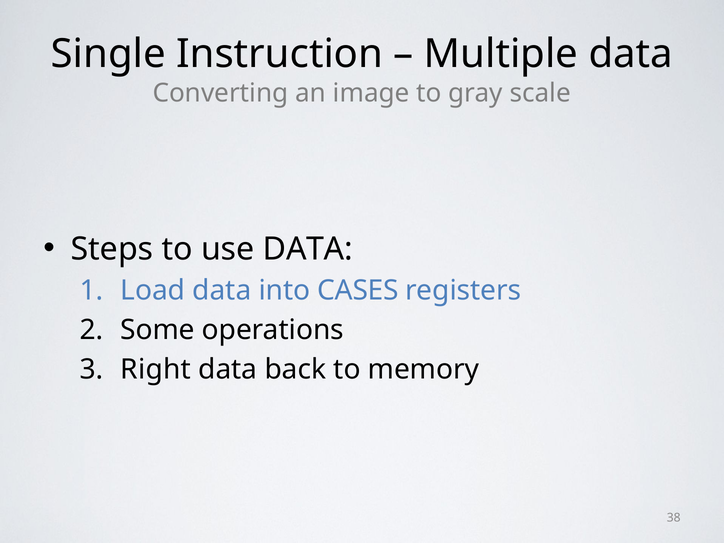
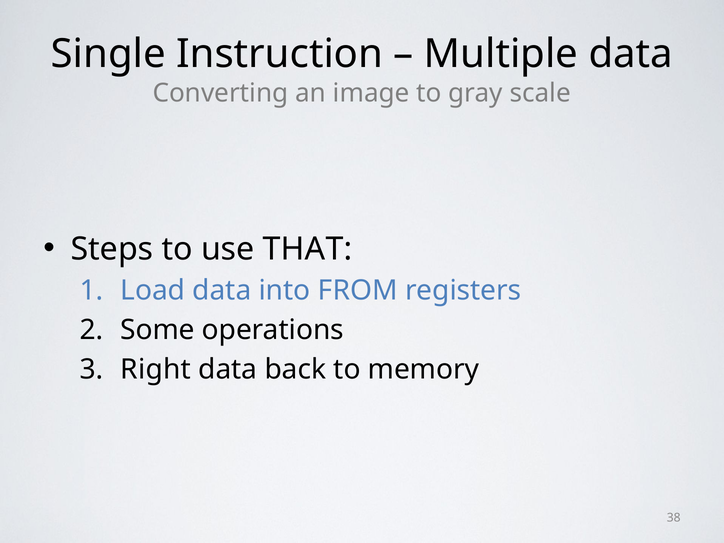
use DATA: DATA -> THAT
CASES: CASES -> FROM
